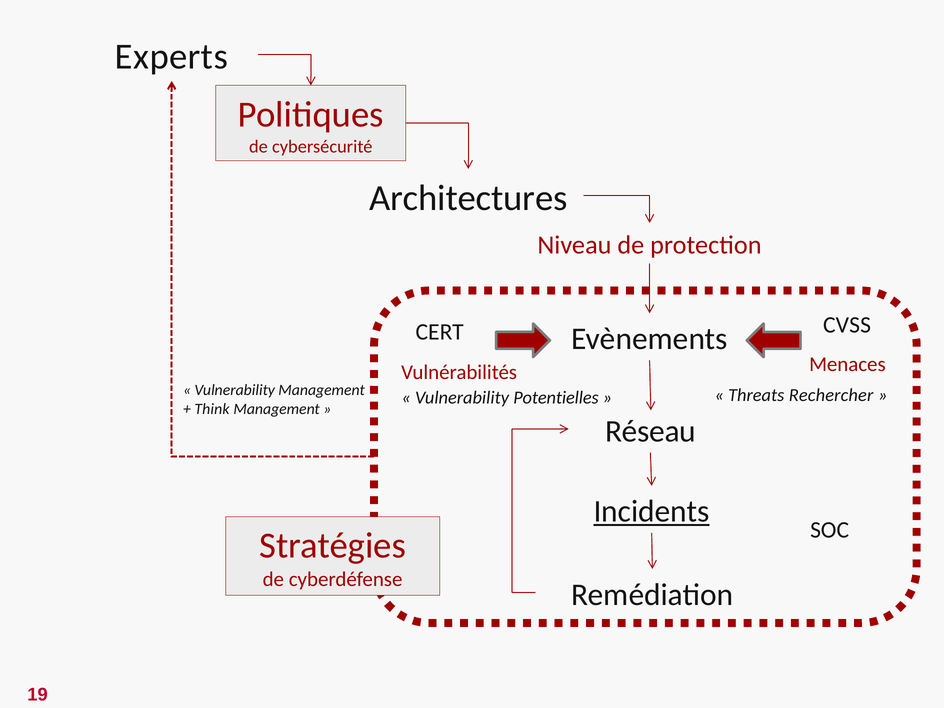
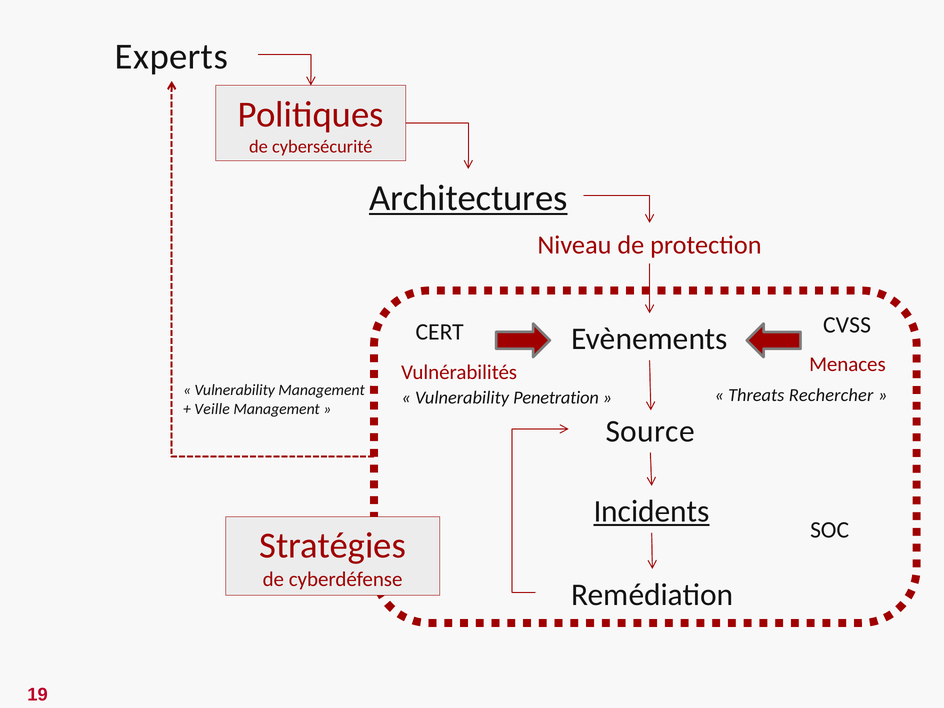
Architectures underline: none -> present
Potentielles: Potentielles -> Penetration
Think: Think -> Veille
Réseau: Réseau -> Source
